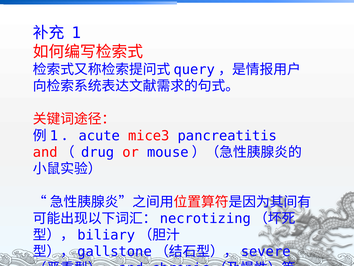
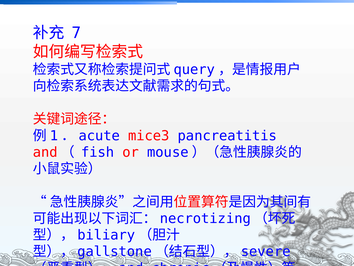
1: 1 -> 7
drug: drug -> fish
